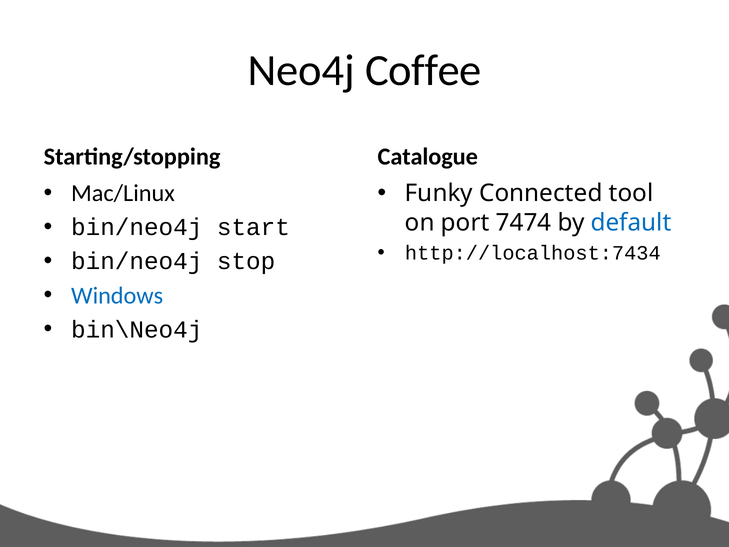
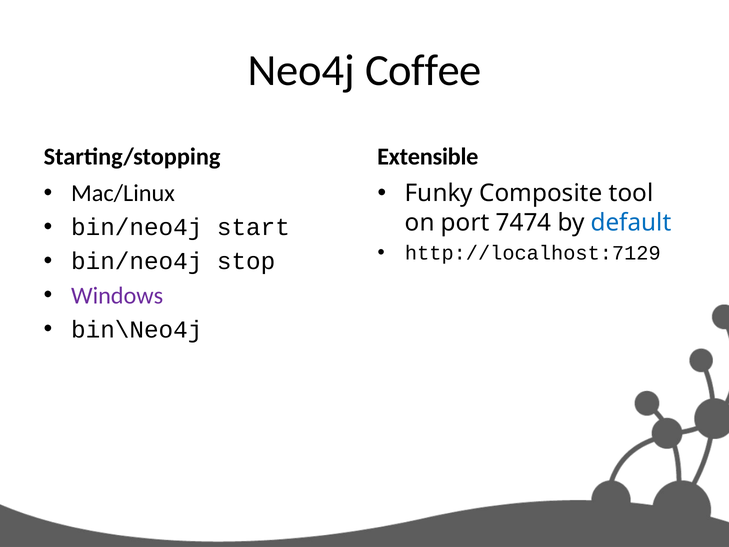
Catalogue: Catalogue -> Extensible
Connected: Connected -> Composite
http://localhost:7434: http://localhost:7434 -> http://localhost:7129
Windows colour: blue -> purple
